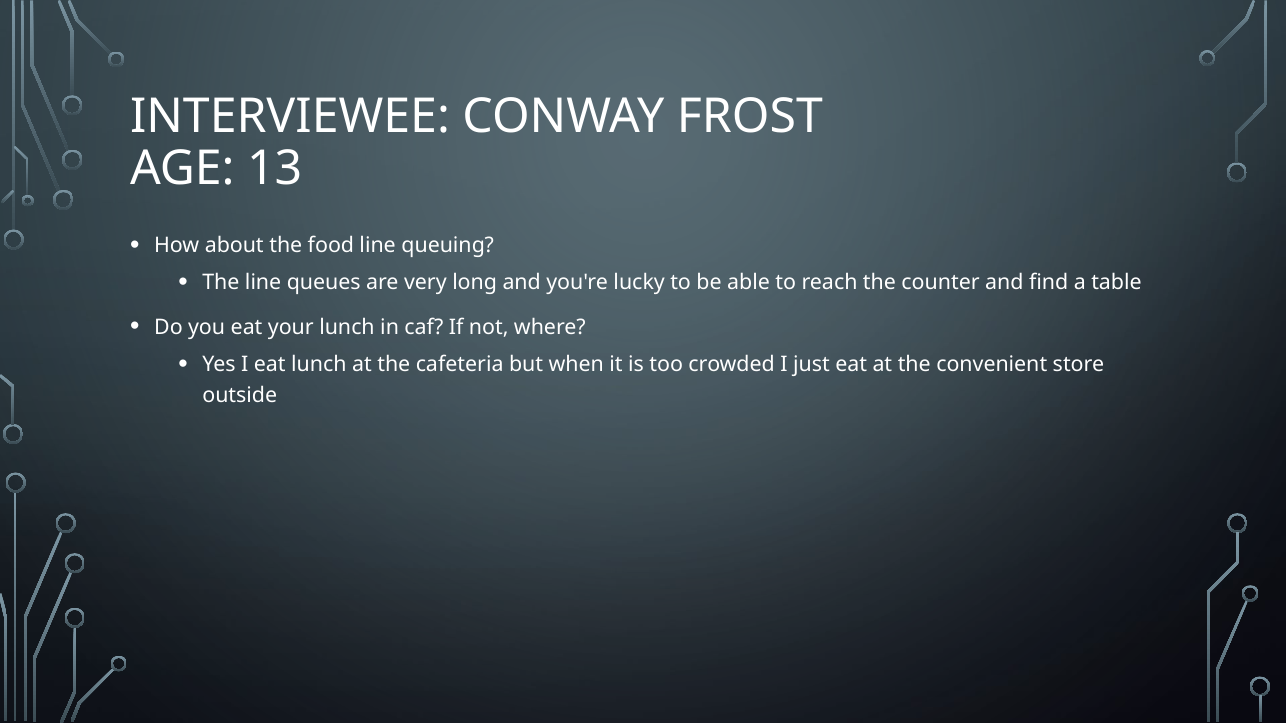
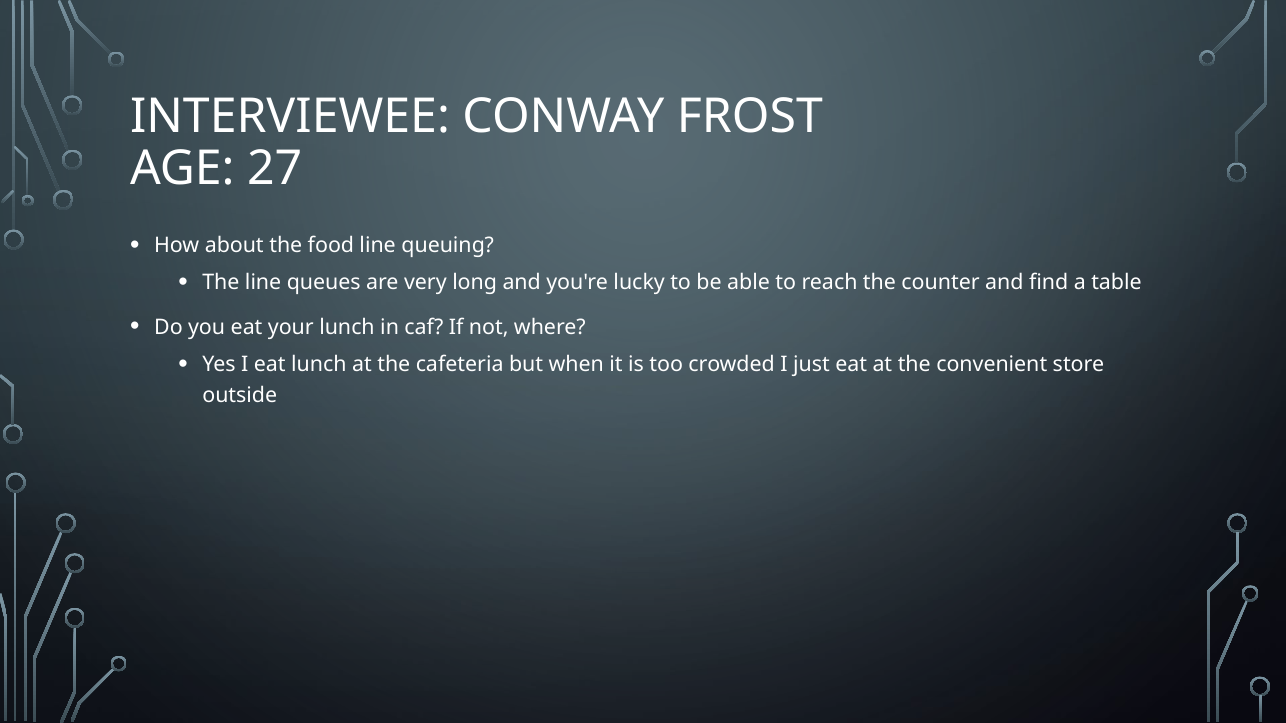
13: 13 -> 27
